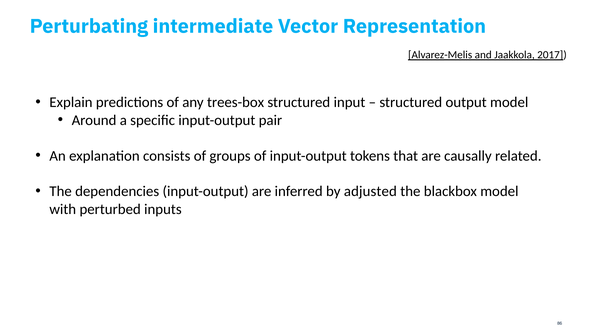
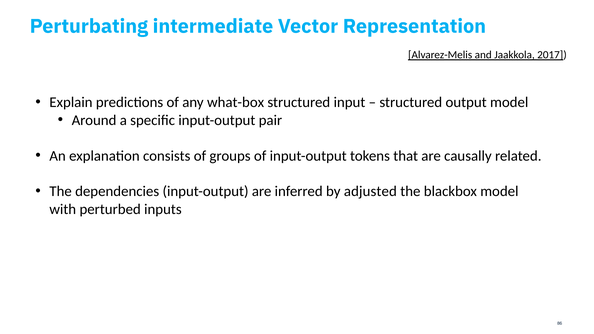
trees-box: trees-box -> what-box
